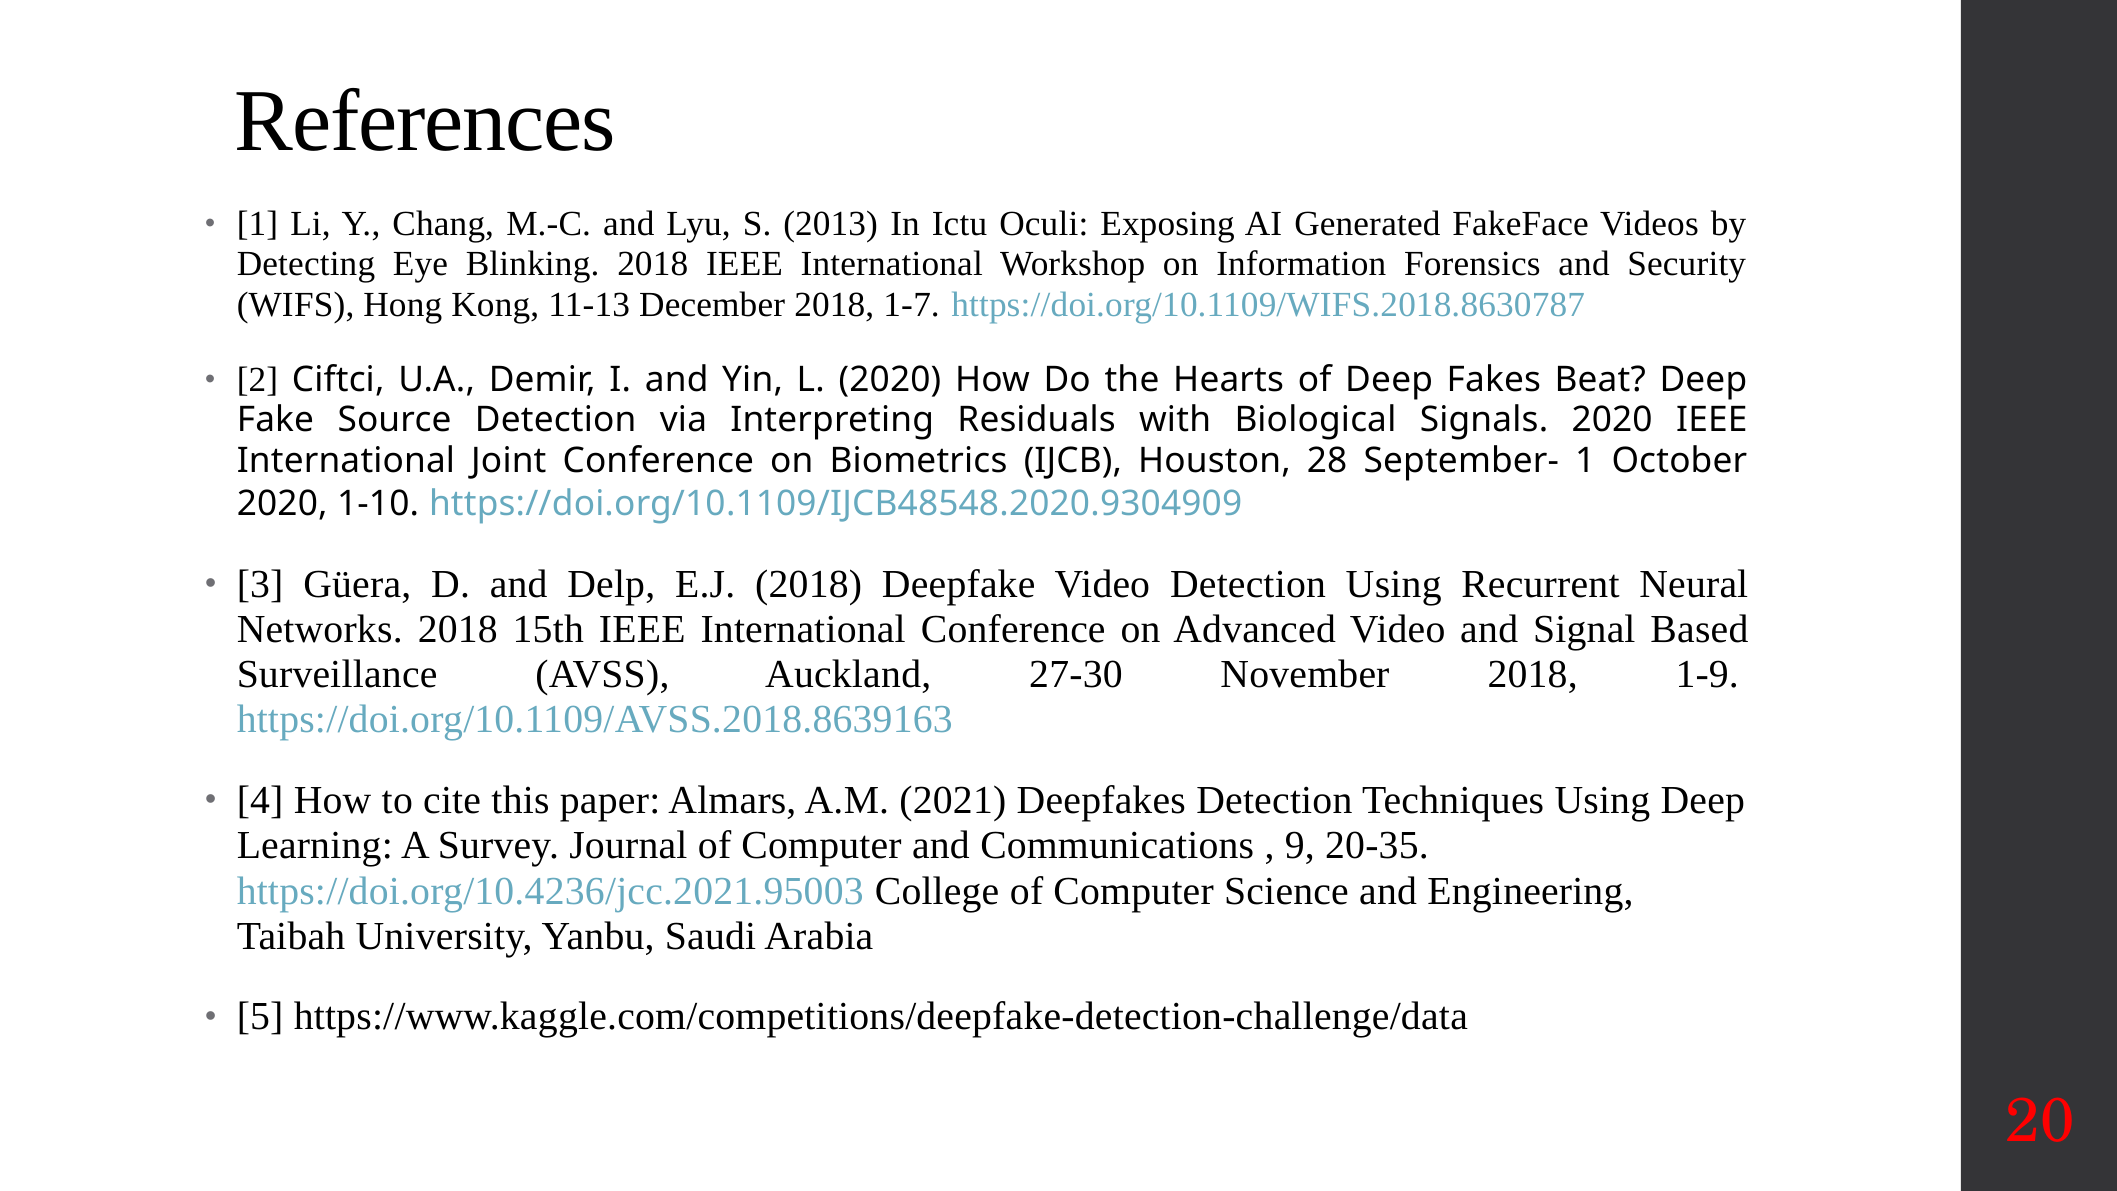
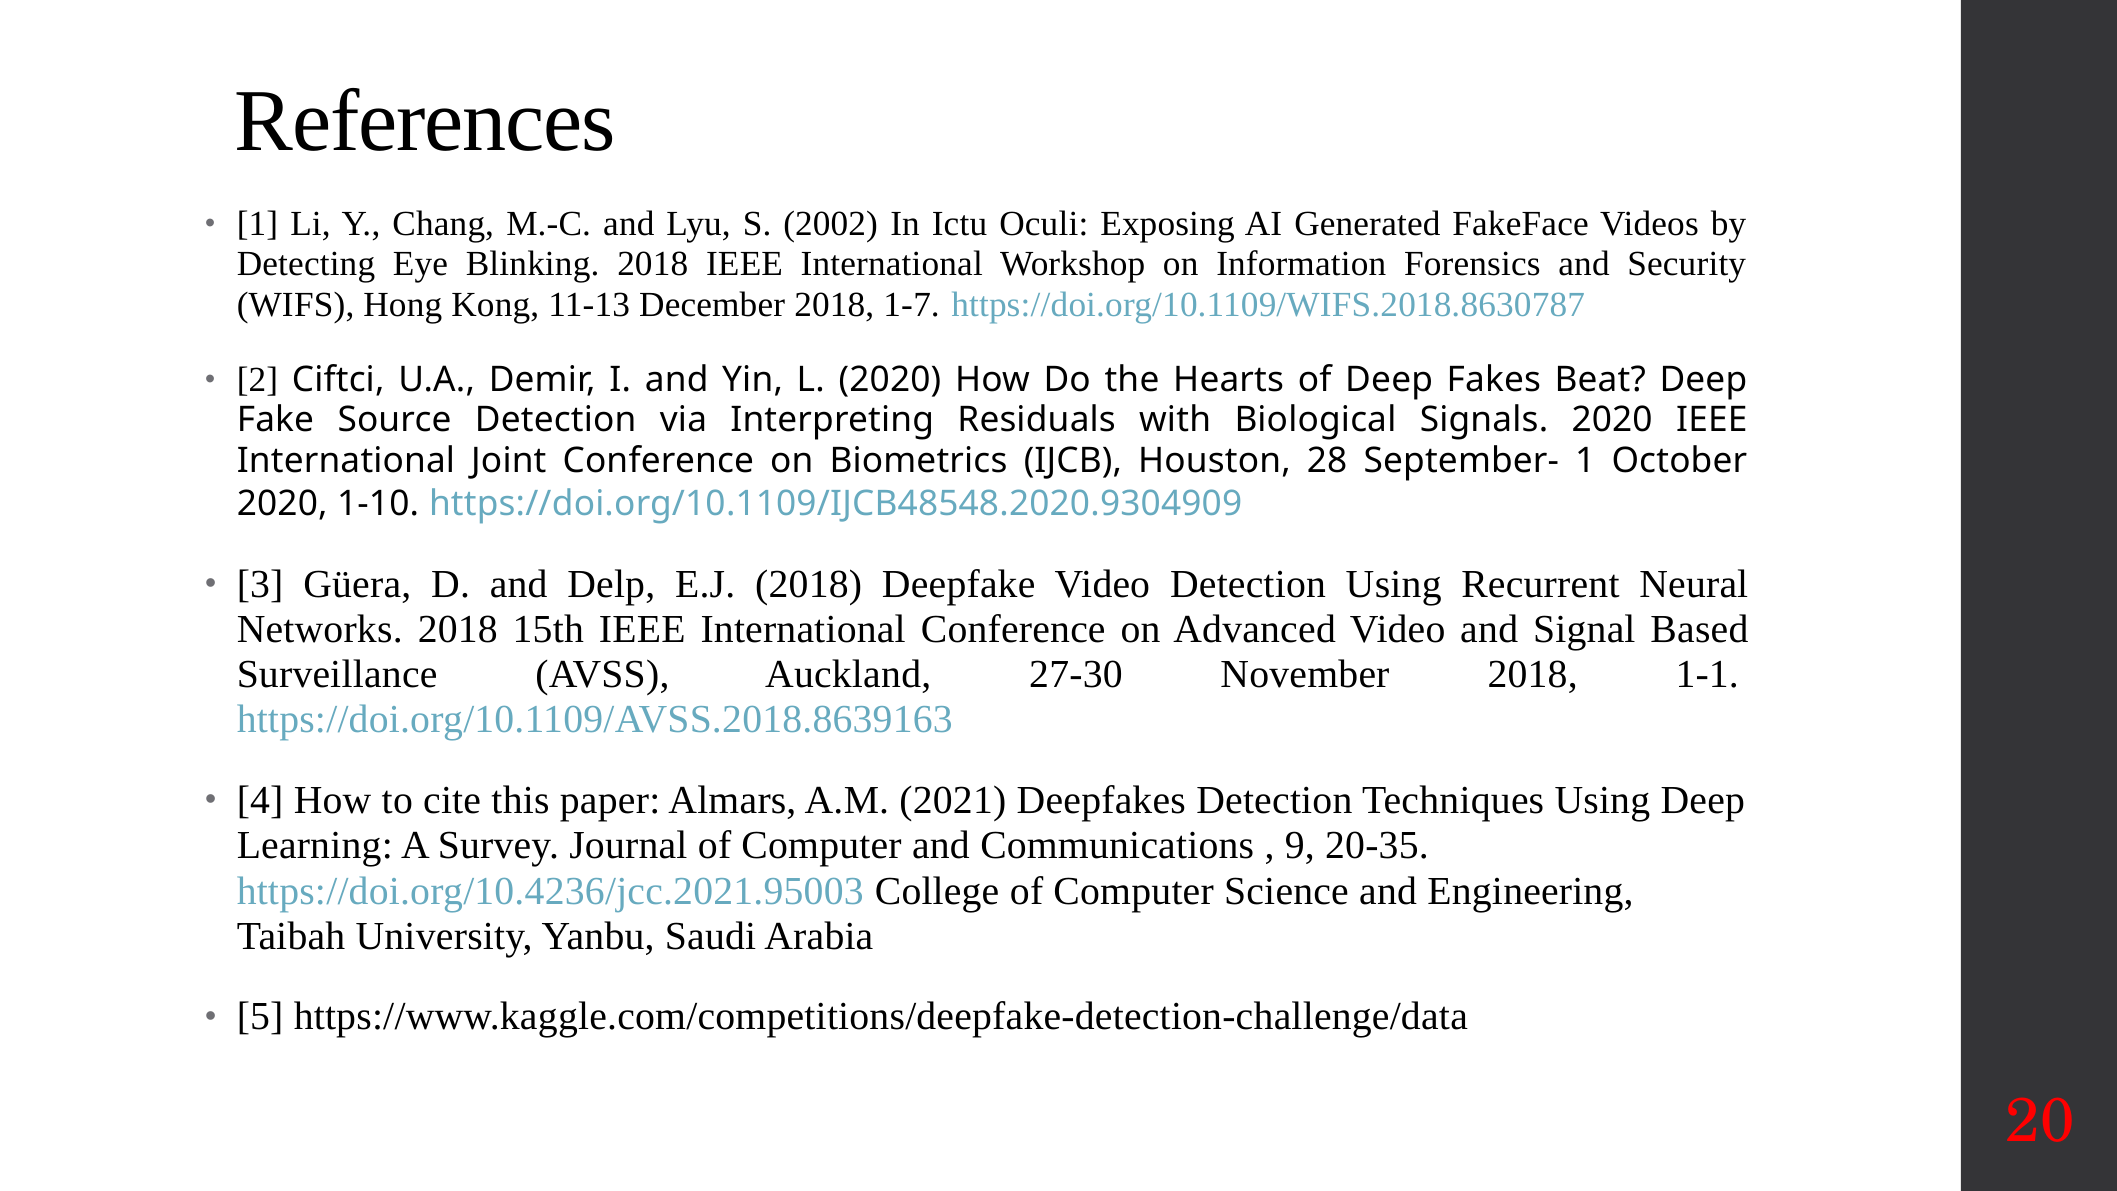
2013: 2013 -> 2002
1-9: 1-9 -> 1-1
